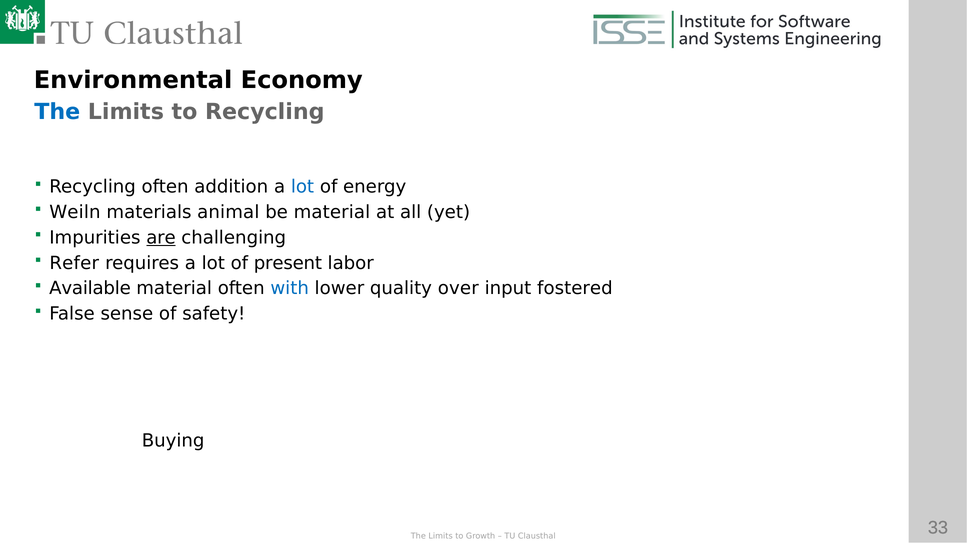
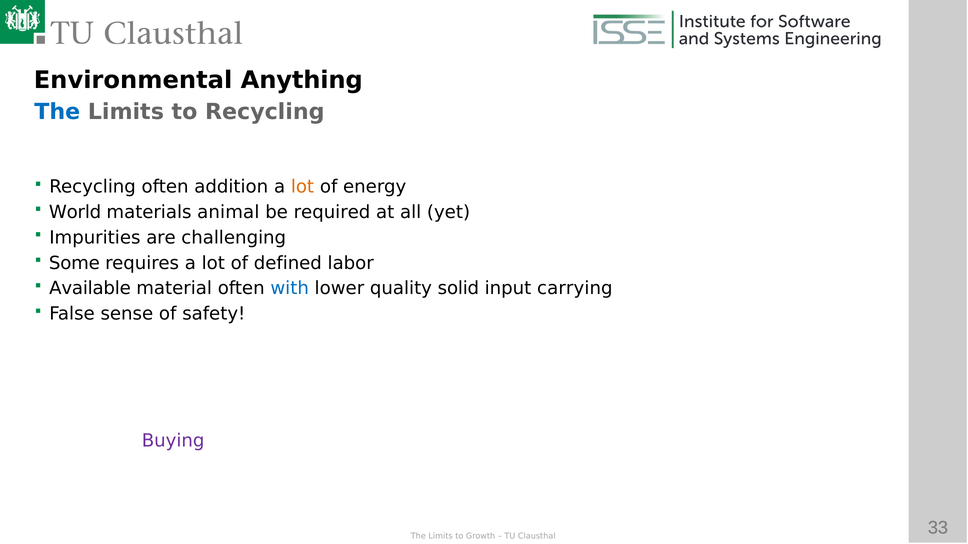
Environmental Economy: Economy -> Anything
lot at (303, 187) colour: blue -> orange
Weiln: Weiln -> World
be material: material -> required
are underline: present -> none
Refer: Refer -> Some
present: present -> defined
over: over -> solid
fostered: fostered -> carrying
Buying colour: black -> purple
